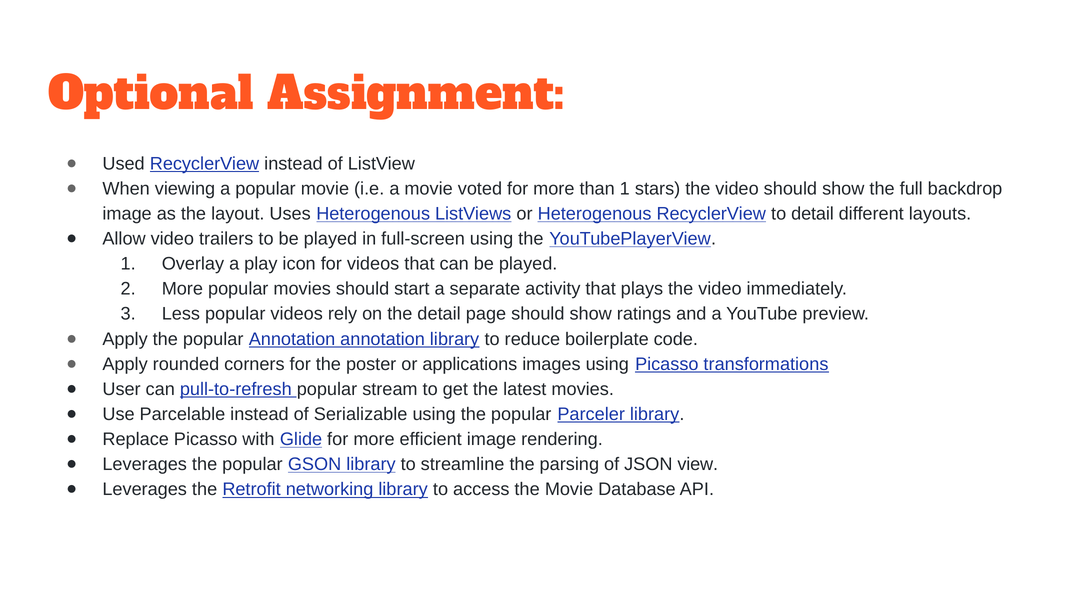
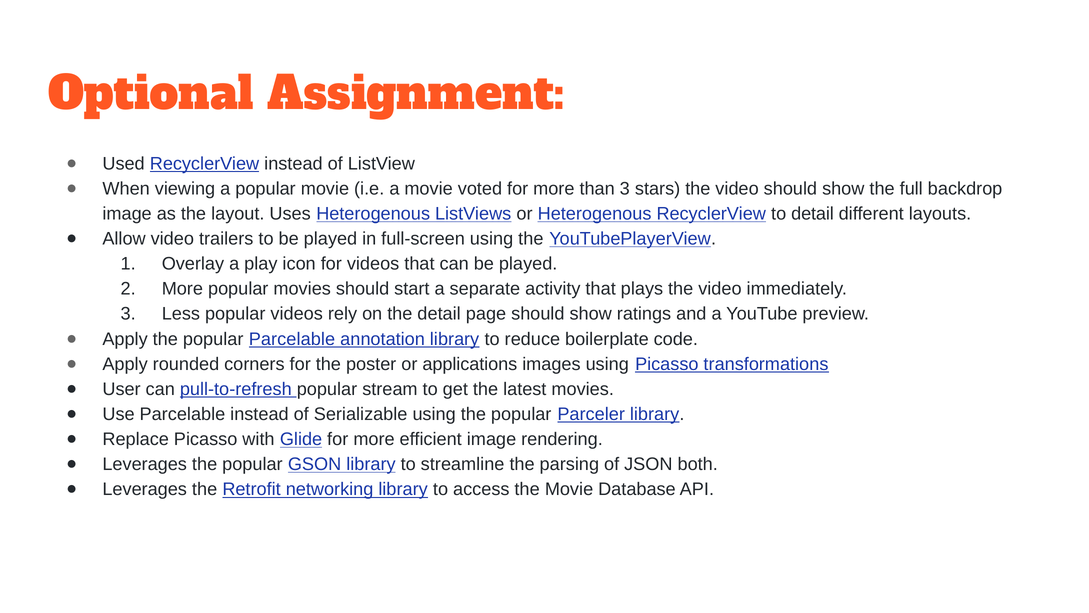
than 1: 1 -> 3
popular Annotation: Annotation -> Parcelable
view: view -> both
